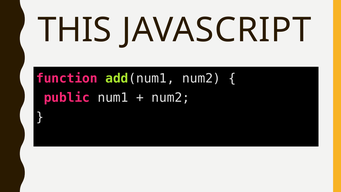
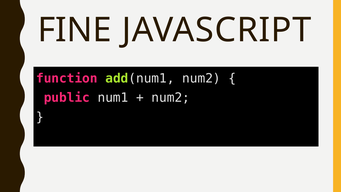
THIS: THIS -> FINE
